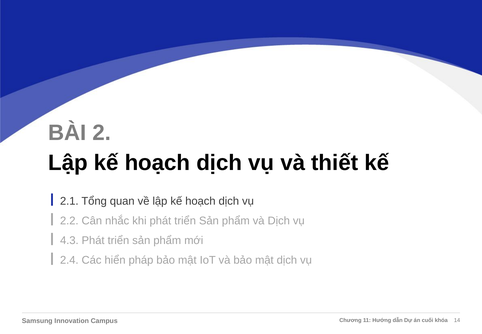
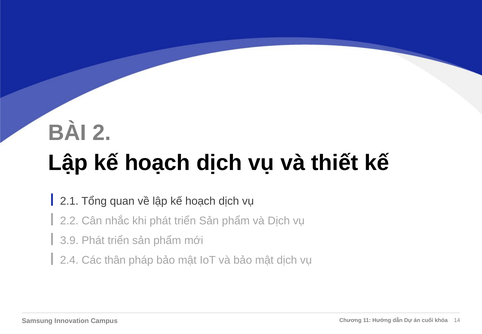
4.3: 4.3 -> 3.9
hiển: hiển -> thân
